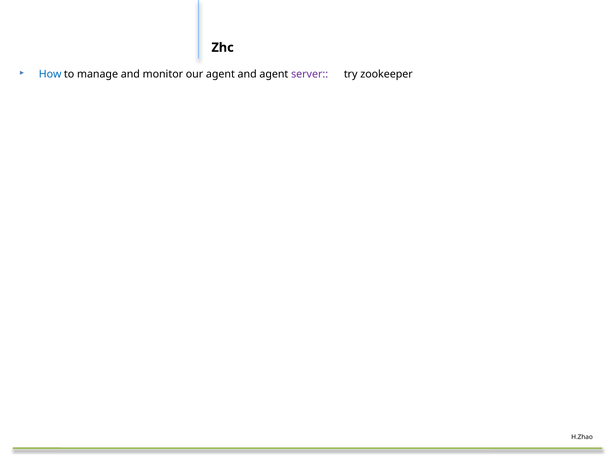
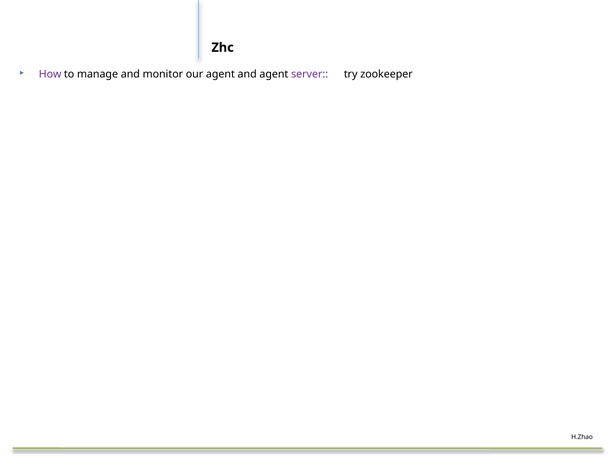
How colour: blue -> purple
